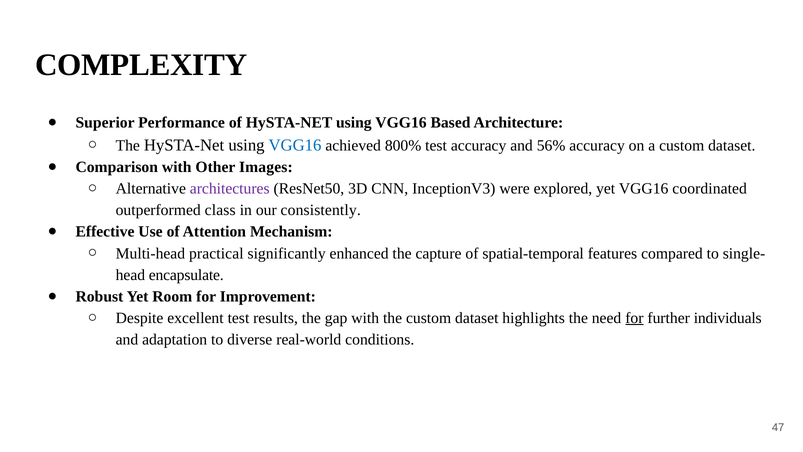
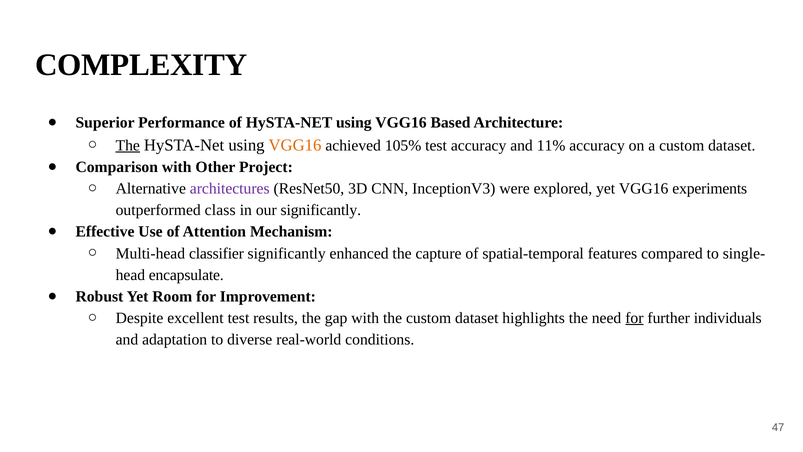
The at (128, 145) underline: none -> present
VGG16 at (295, 145) colour: blue -> orange
800%: 800% -> 105%
56%: 56% -> 11%
Images: Images -> Project
coordinated: coordinated -> experiments
our consistently: consistently -> significantly
practical: practical -> classifier
